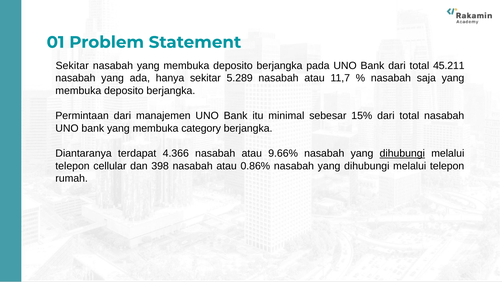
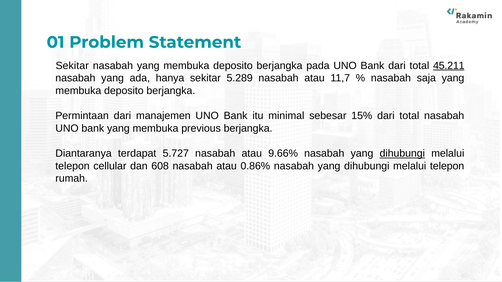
45.211 underline: none -> present
category: category -> previous
4.366: 4.366 -> 5.727
398: 398 -> 608
